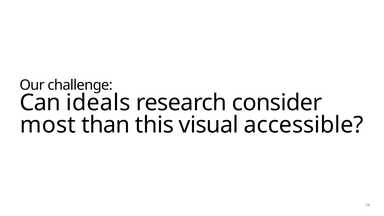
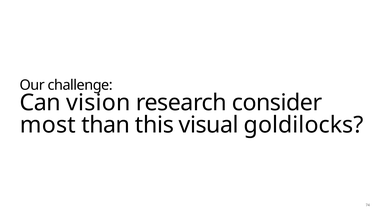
ideals: ideals -> vision
accessible: accessible -> goldilocks
